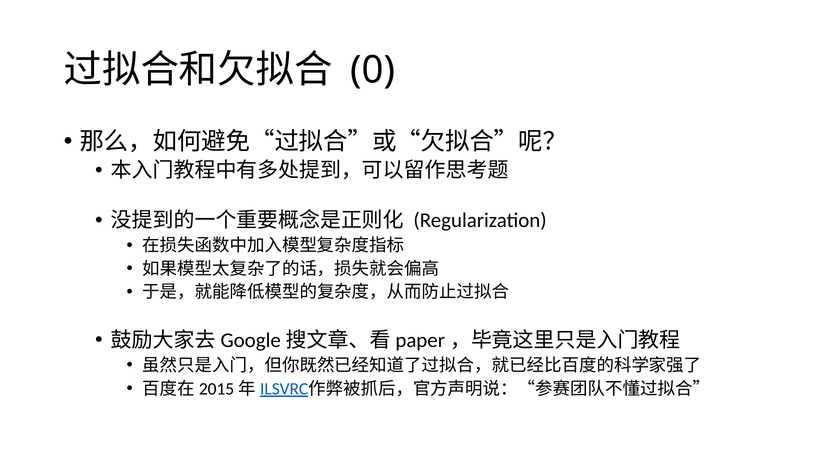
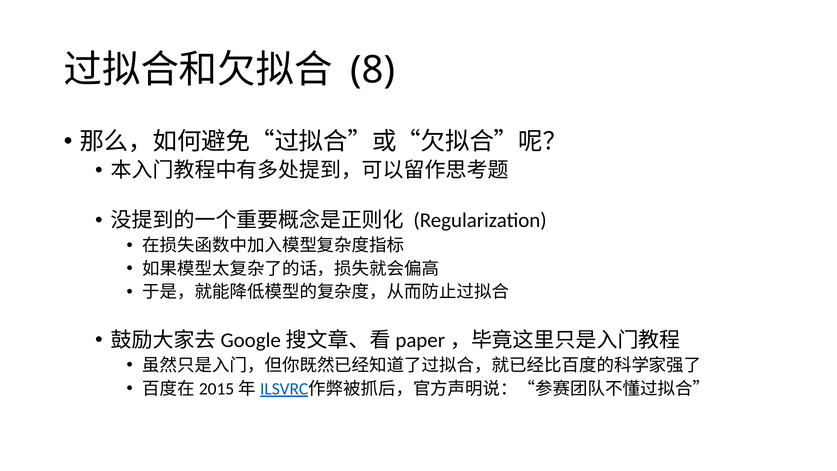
0: 0 -> 8
